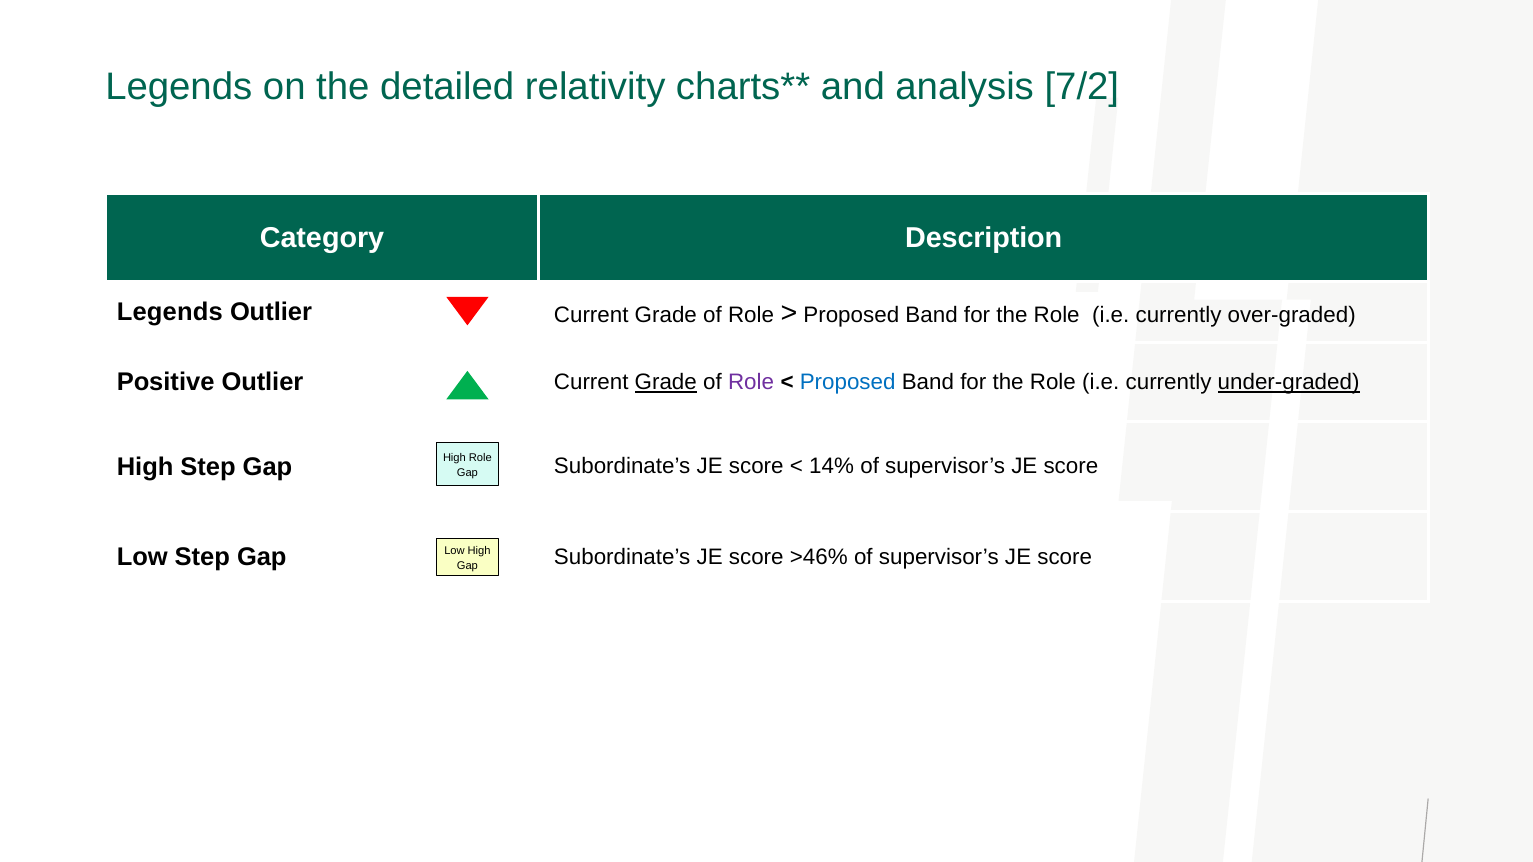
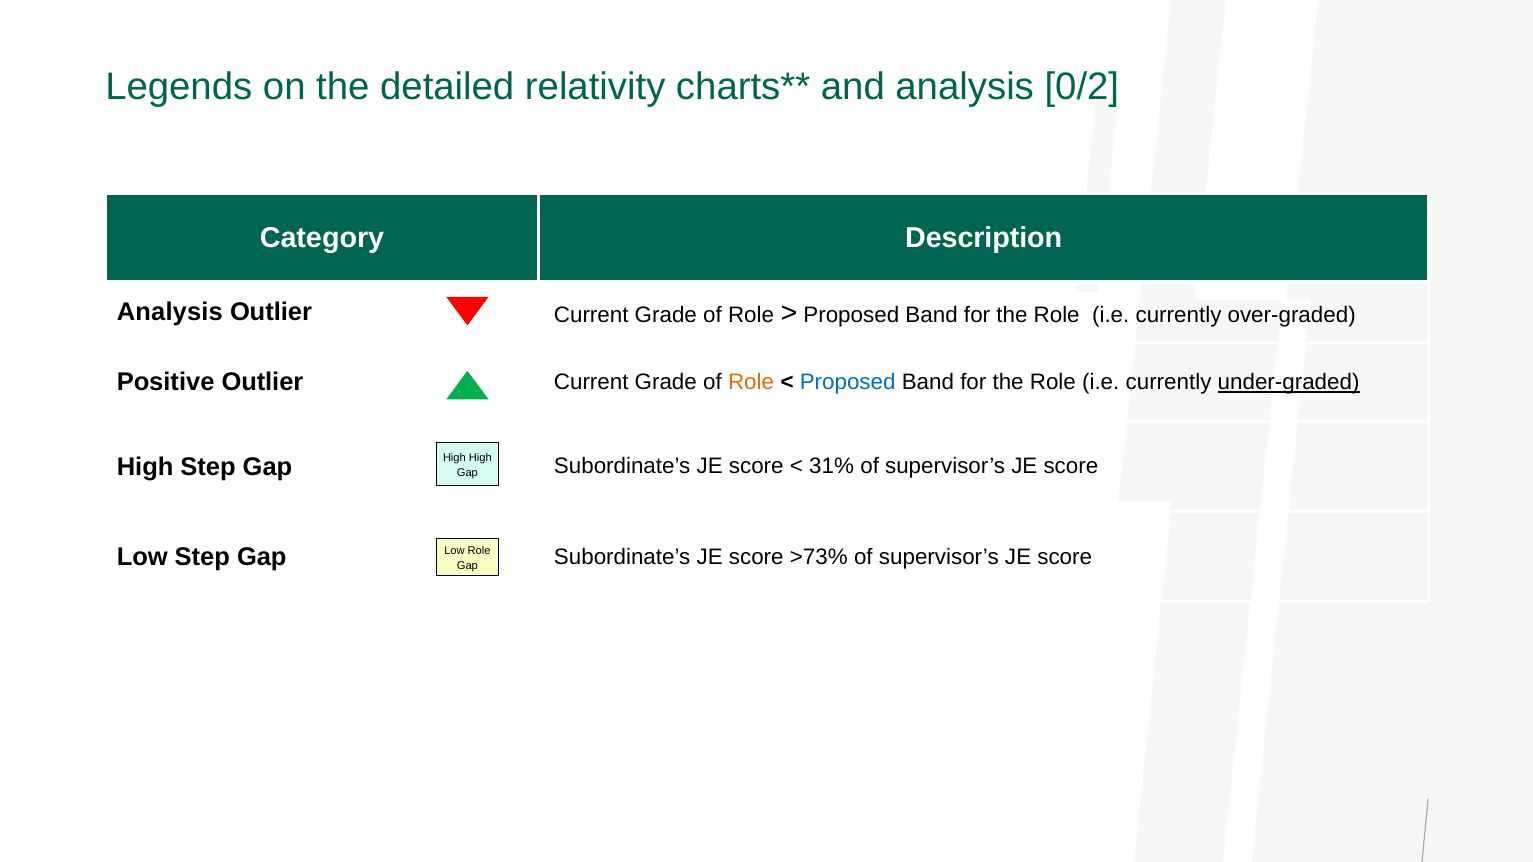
7/2: 7/2 -> 0/2
Legends at (170, 313): Legends -> Analysis
Grade at (666, 382) underline: present -> none
Role at (751, 382) colour: purple -> orange
High Role: Role -> High
14%: 14% -> 31%
>46%: >46% -> >73%
Low High: High -> Role
